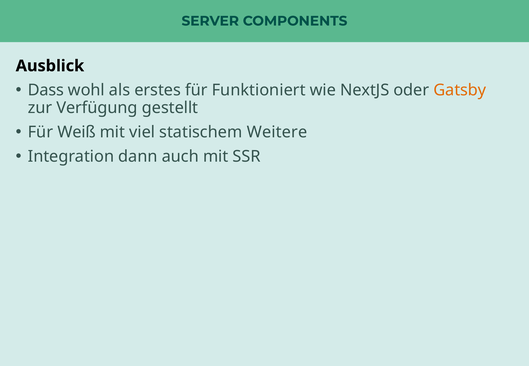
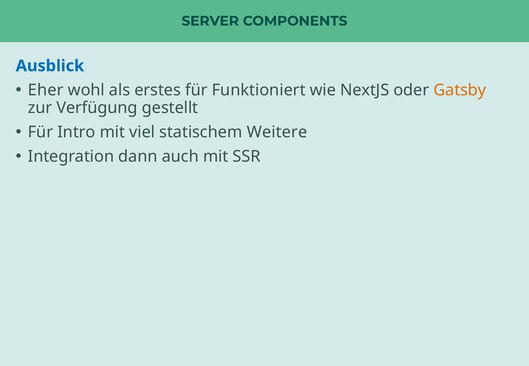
Ausblick colour: black -> blue
Dass: Dass -> Eher
Weiß: Weiß -> Intro
